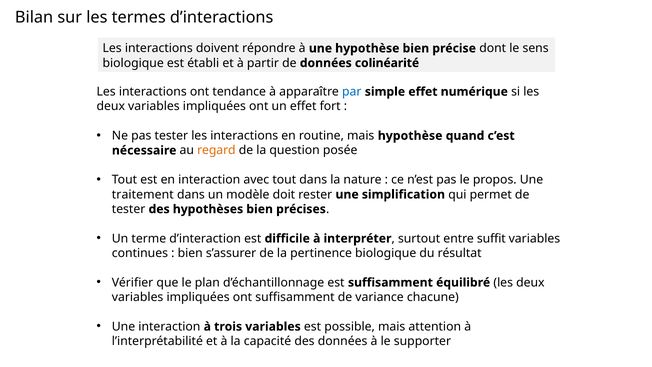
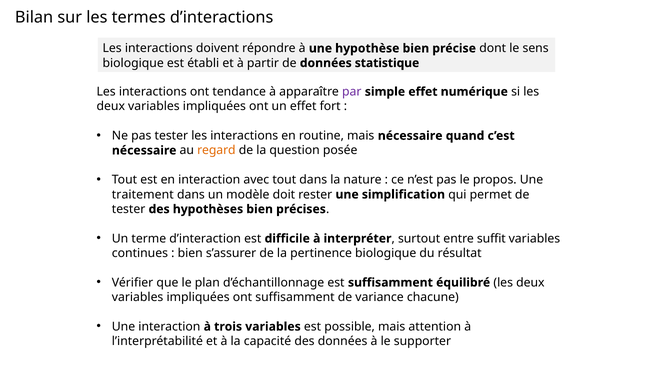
colinéarité: colinéarité -> statistique
par colour: blue -> purple
mais hypothèse: hypothèse -> nécessaire
